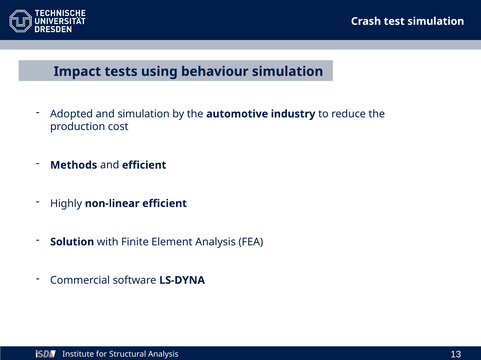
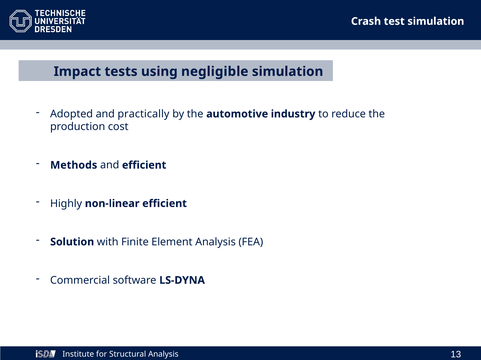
behaviour: behaviour -> negligible
and simulation: simulation -> practically
